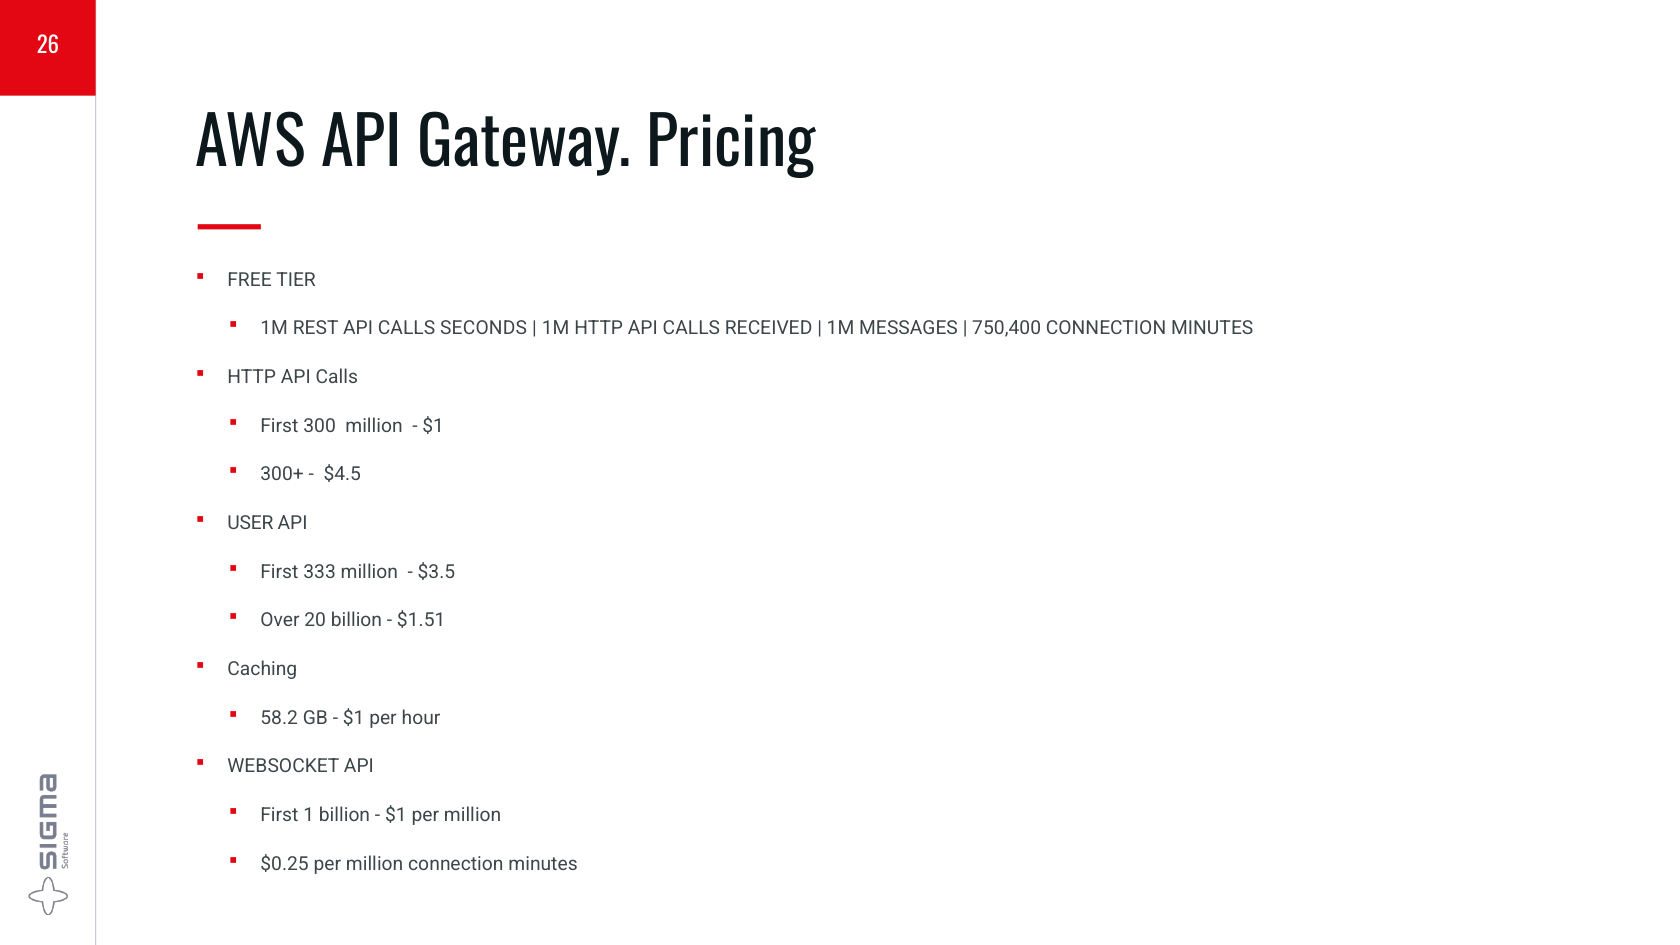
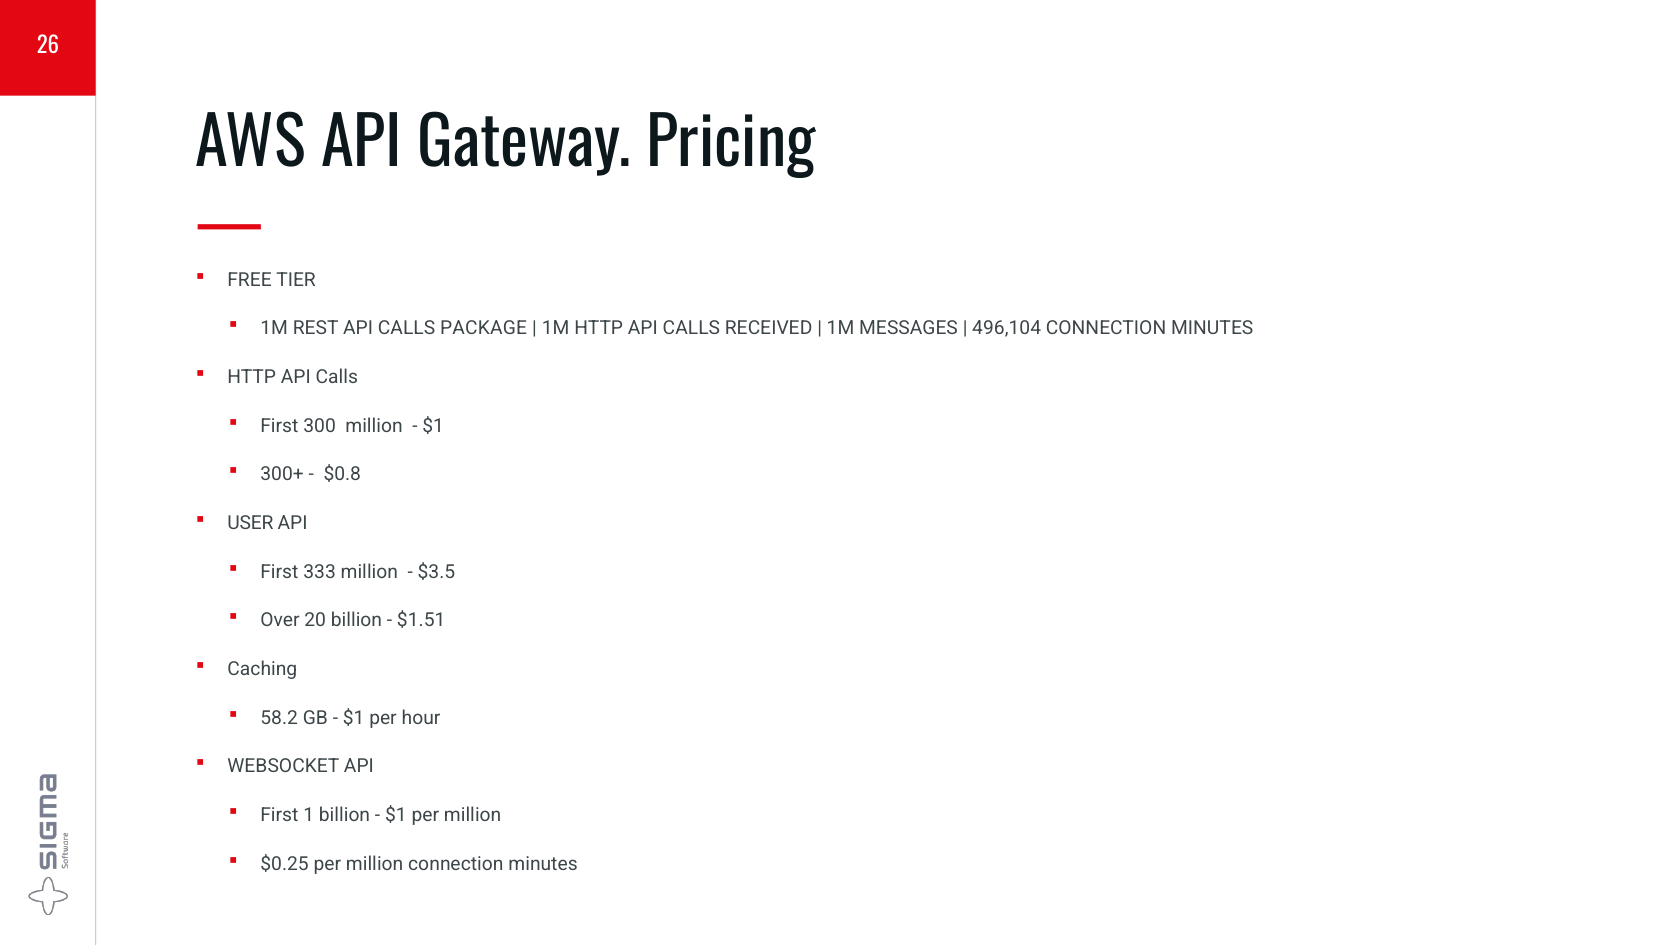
SECONDS: SECONDS -> PACKAGE
750,400: 750,400 -> 496,104
$4.5: $4.5 -> $0.8
